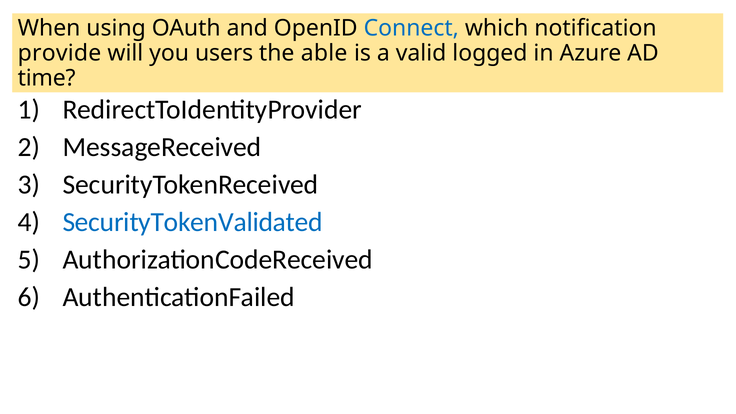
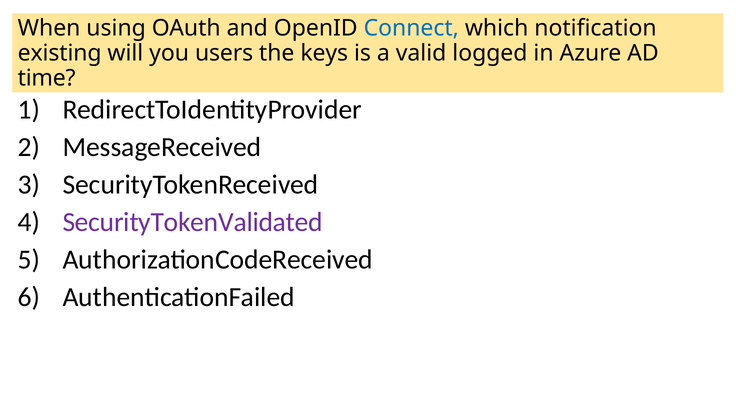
provide: provide -> existing
able: able -> keys
SecurityTokenValidated colour: blue -> purple
